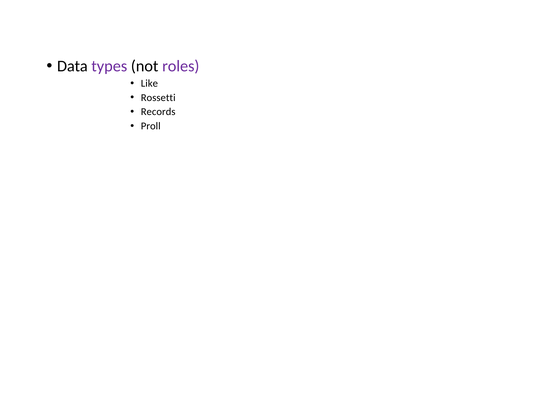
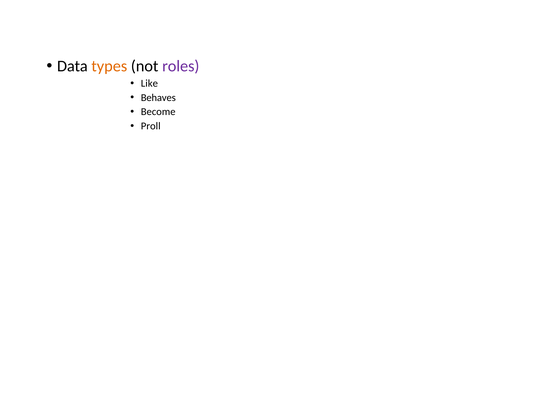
types colour: purple -> orange
Rossetti: Rossetti -> Behaves
Records: Records -> Become
